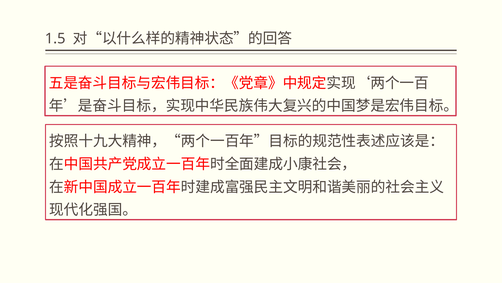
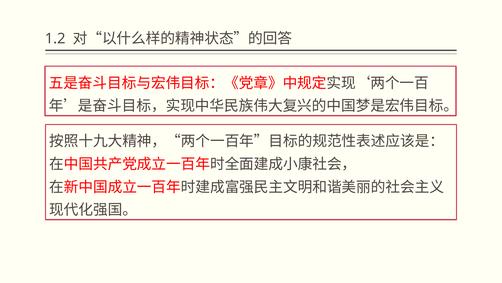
1.5: 1.5 -> 1.2
